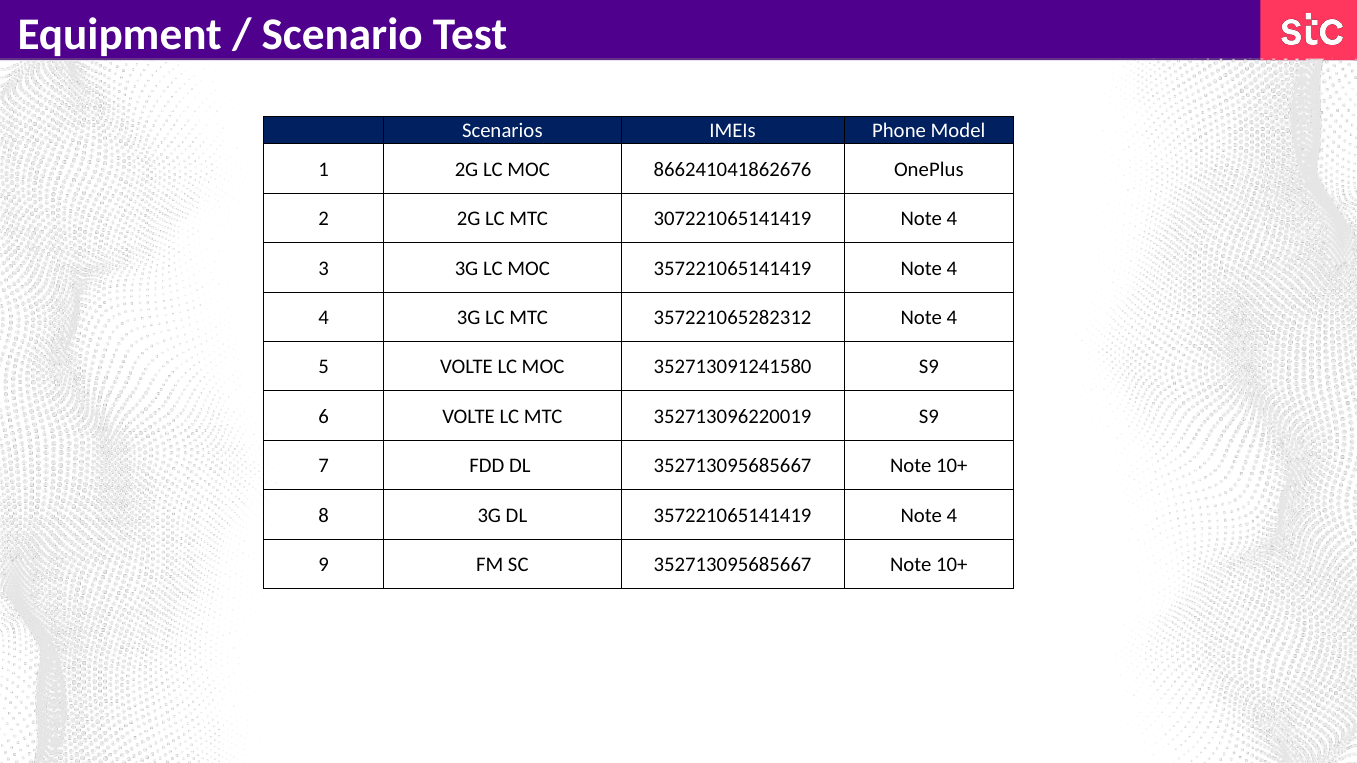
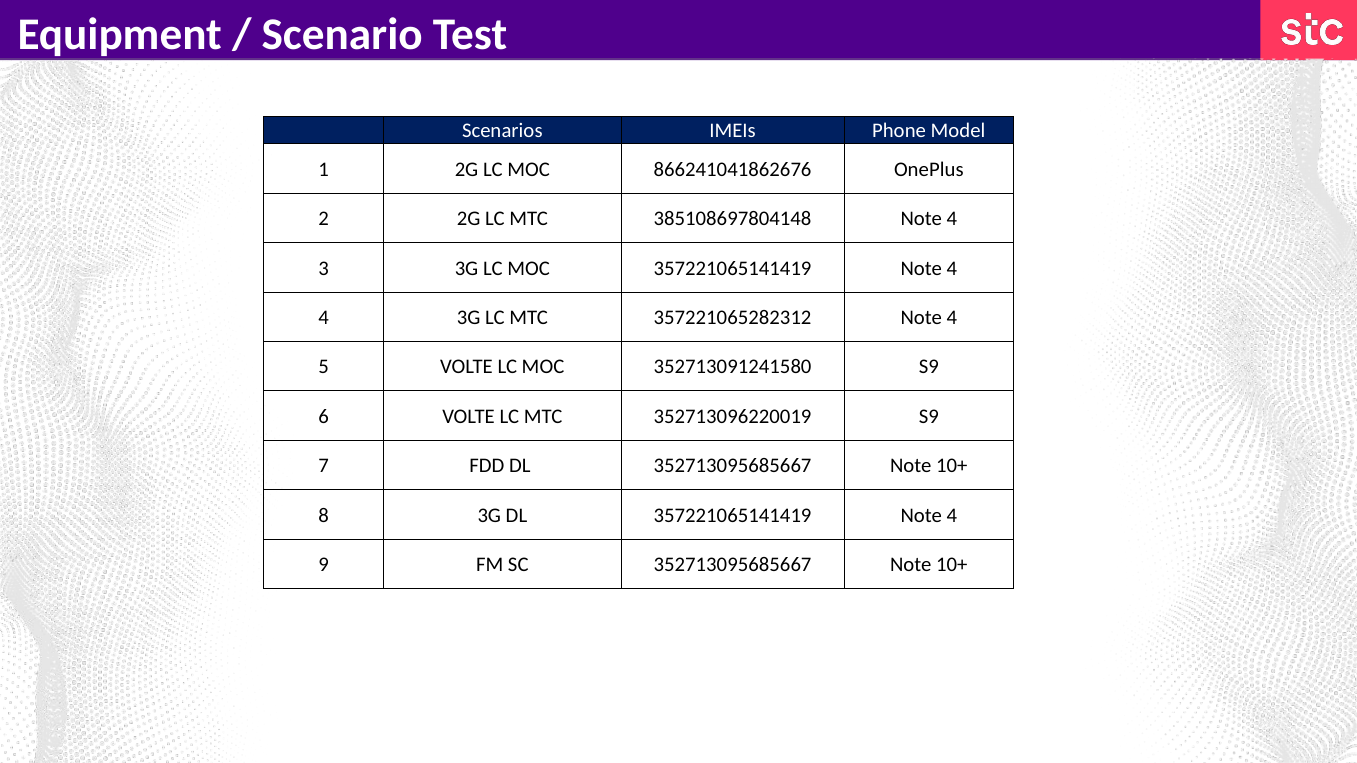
307221065141419: 307221065141419 -> 385108697804148
